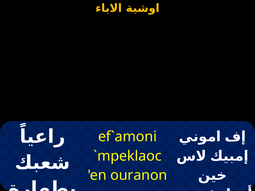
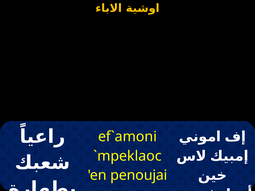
ouranon: ouranon -> penoujai
